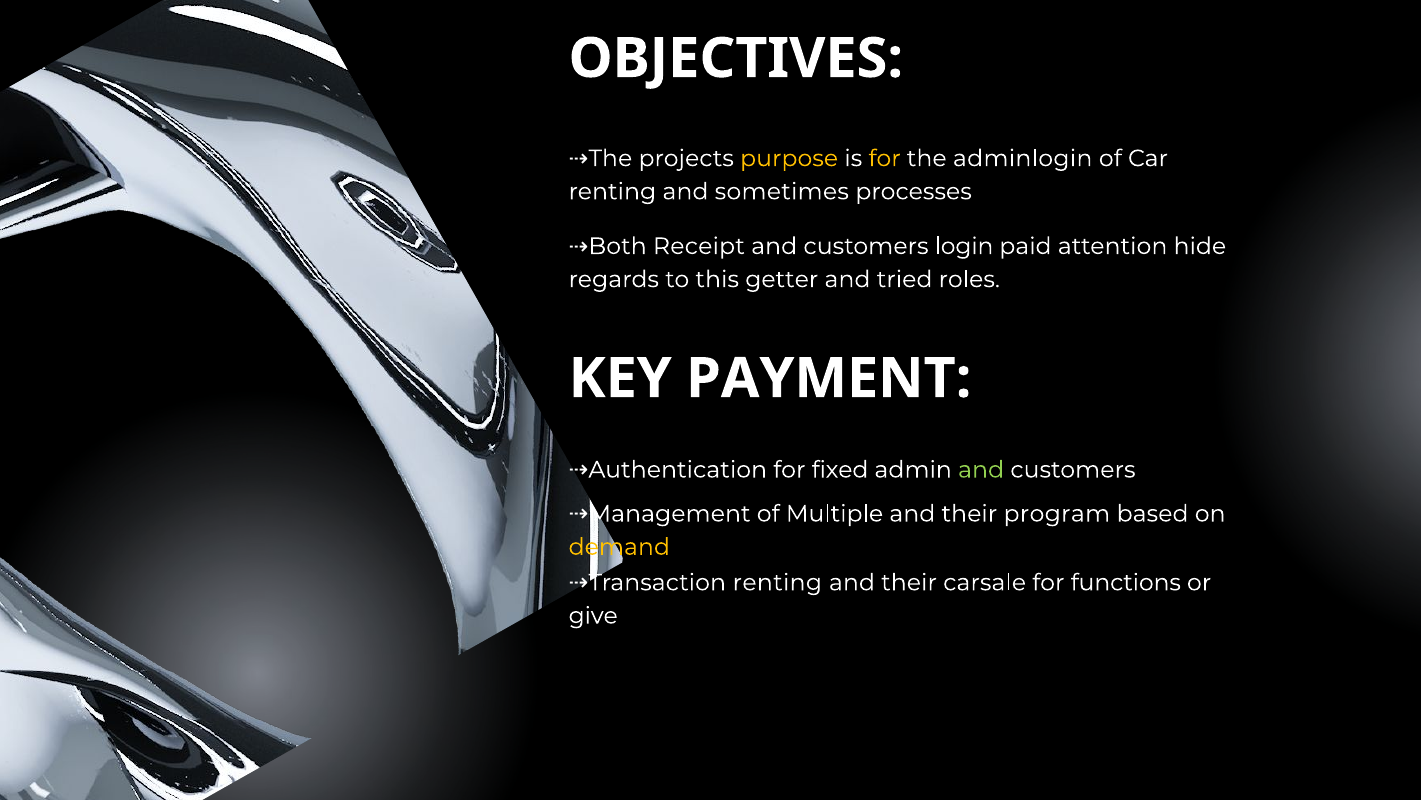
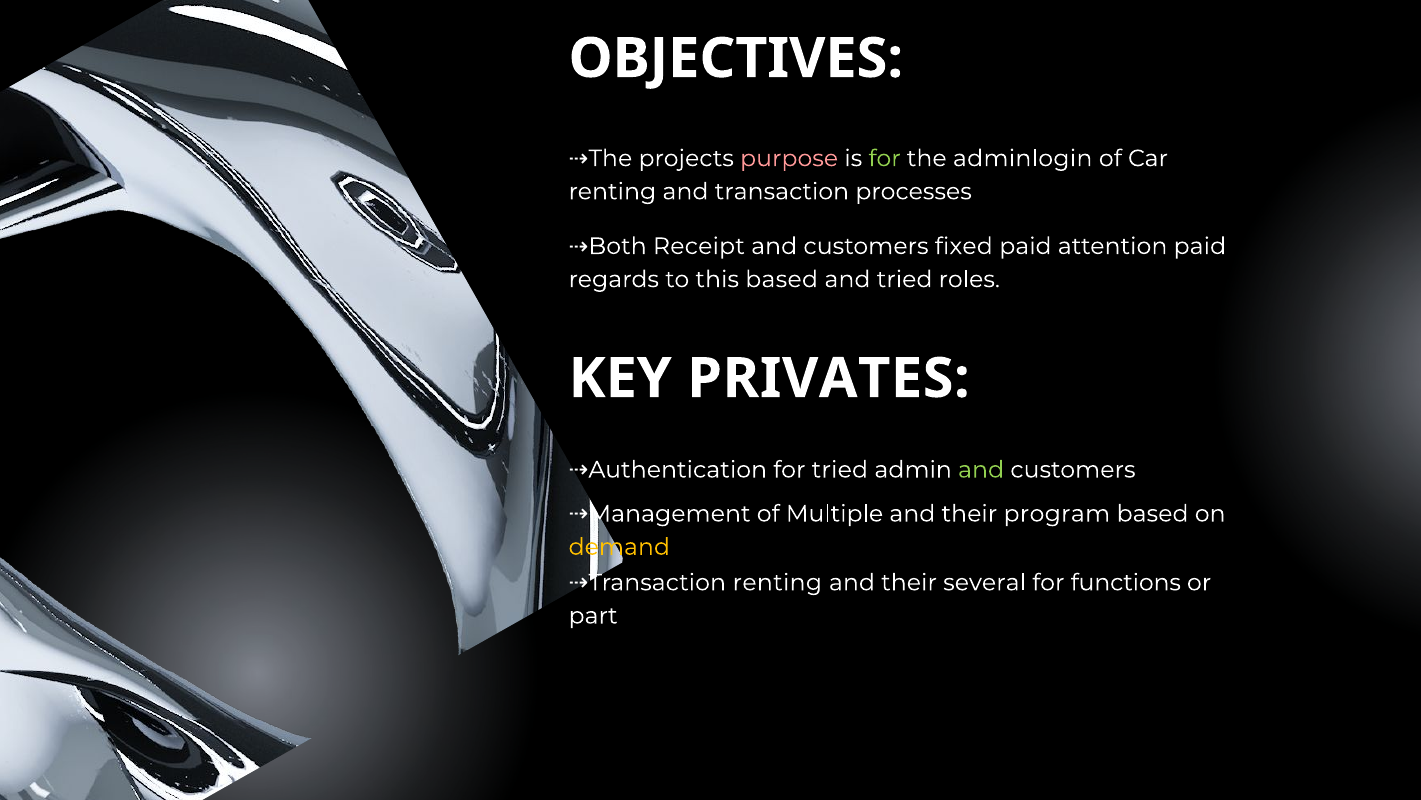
purpose colour: yellow -> pink
for at (885, 158) colour: yellow -> light green
and sometimes: sometimes -> transaction
login: login -> fixed
attention hide: hide -> paid
this getter: getter -> based
PAYMENT: PAYMENT -> PRIVATES
for fixed: fixed -> tried
carsale: carsale -> several
give: give -> part
